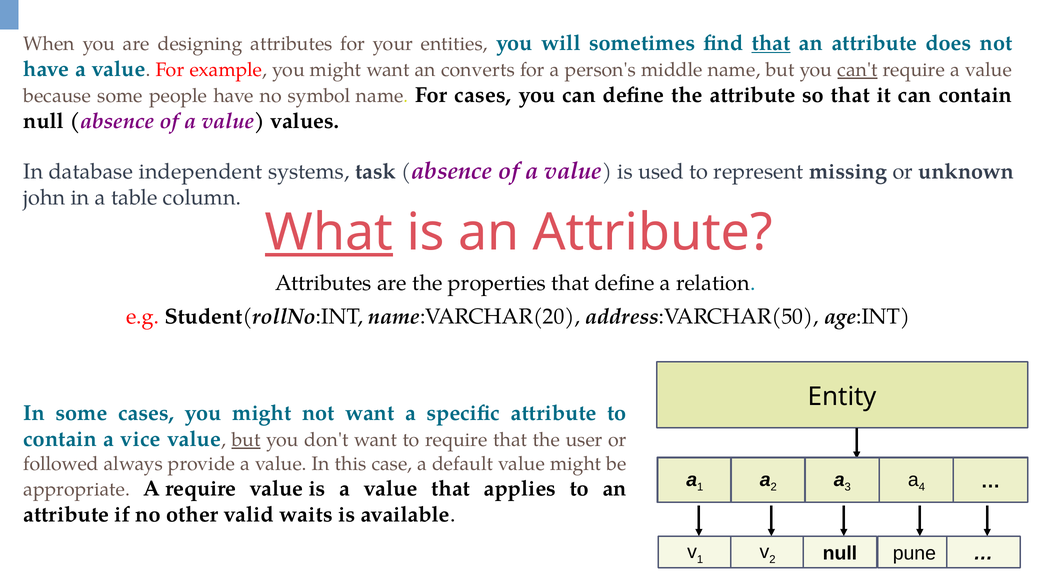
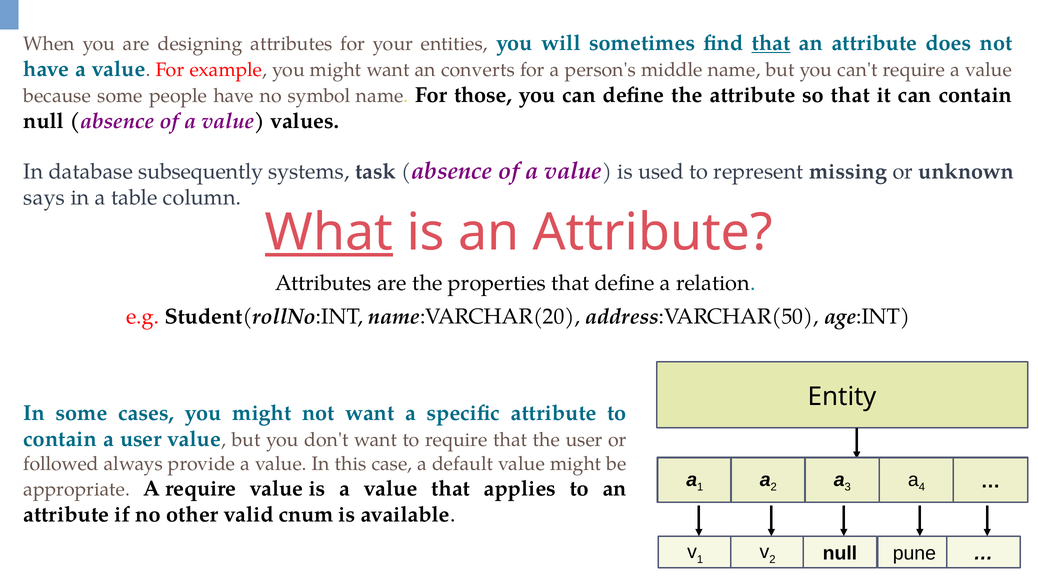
can't underline: present -> none
For cases: cases -> those
independent: independent -> subsequently
john: john -> says
a vice: vice -> user
but at (246, 440) underline: present -> none
waits: waits -> cnum
